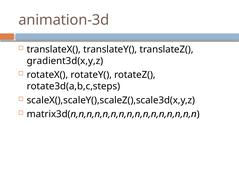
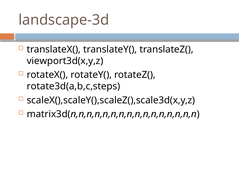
animation-3d: animation-3d -> landscape-3d
gradient3d(x,y,z: gradient3d(x,y,z -> viewport3d(x,y,z
